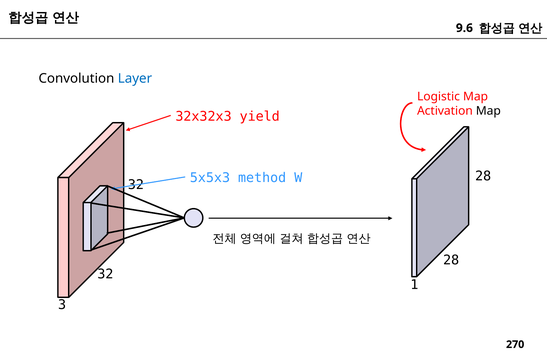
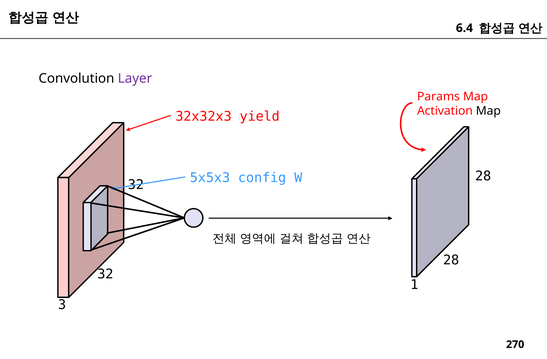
9.6: 9.6 -> 6.4
Layer colour: blue -> purple
Logistic: Logistic -> Params
method: method -> config
